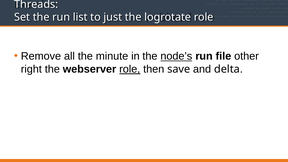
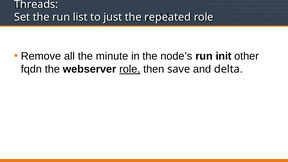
logrotate: logrotate -> repeated
node’s underline: present -> none
file: file -> init
right: right -> fqdn
